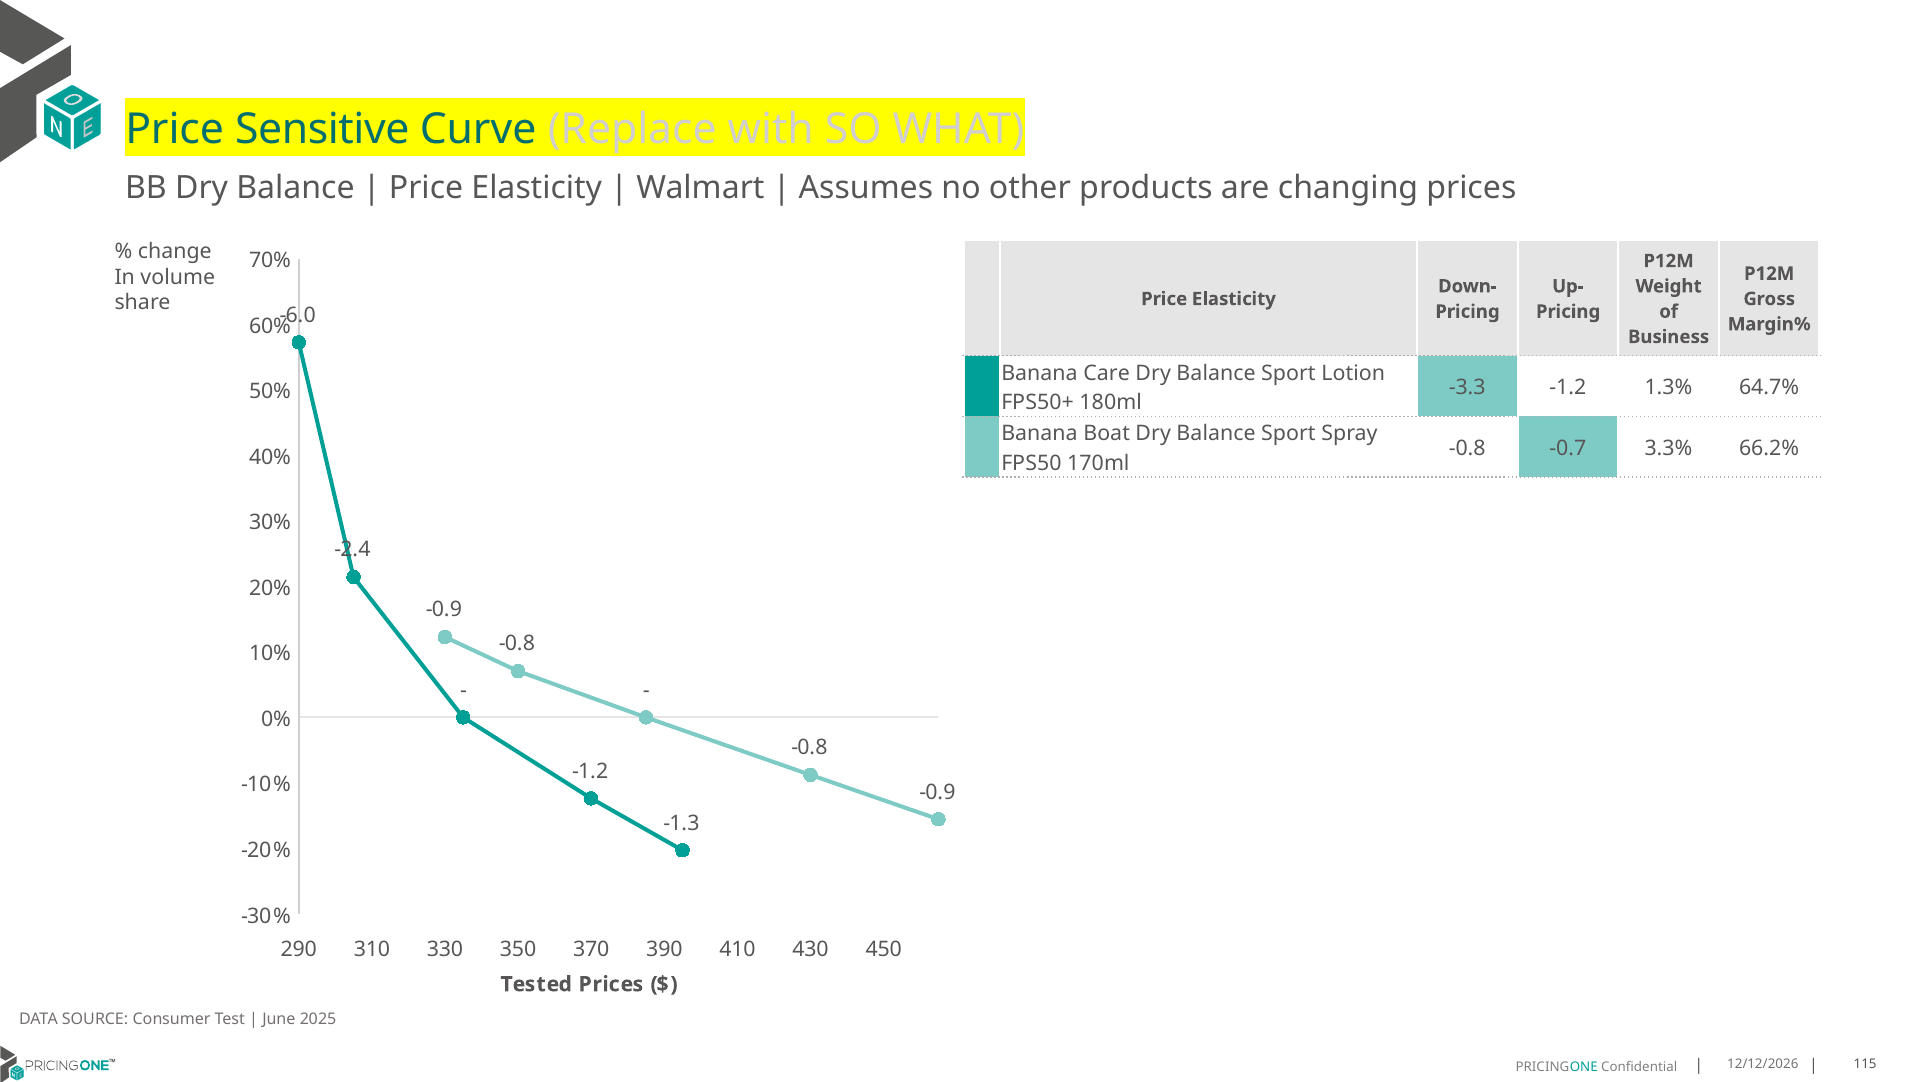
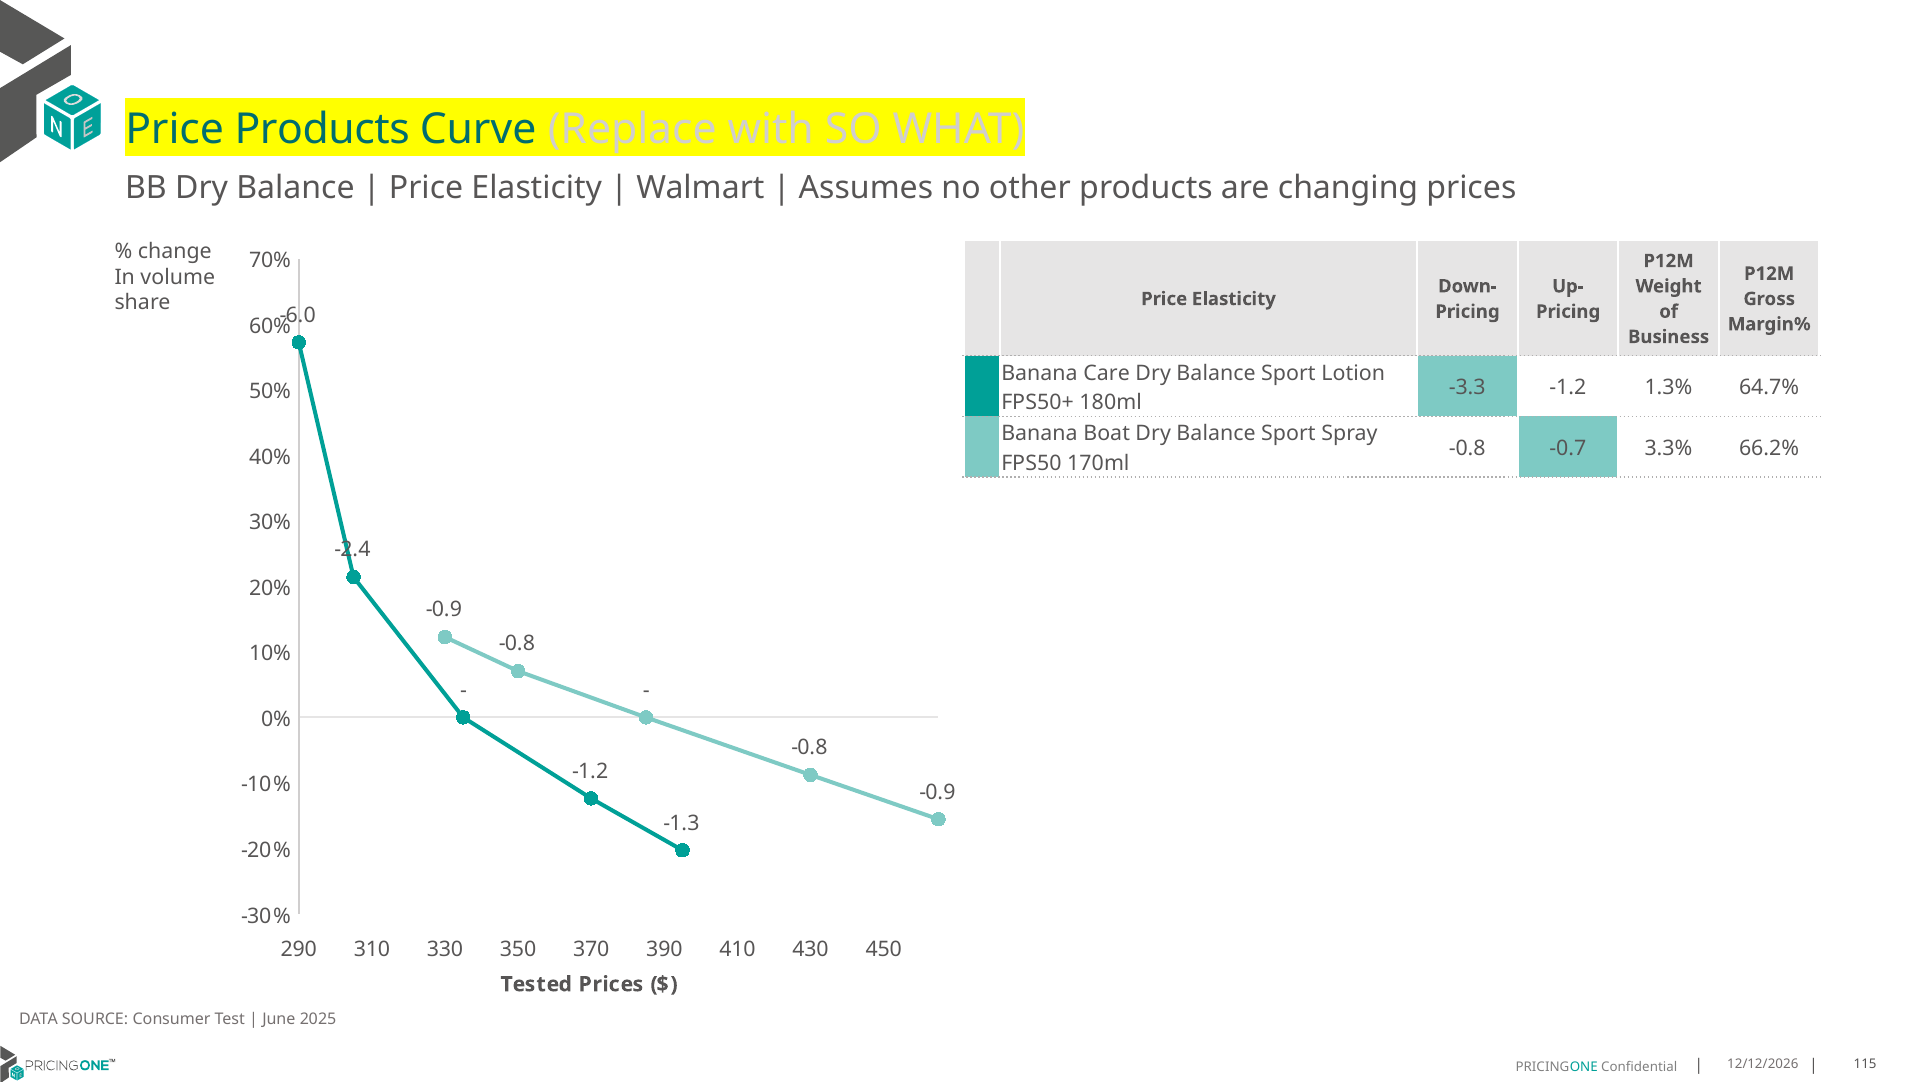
Price Sensitive: Sensitive -> Products
